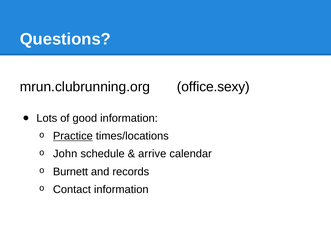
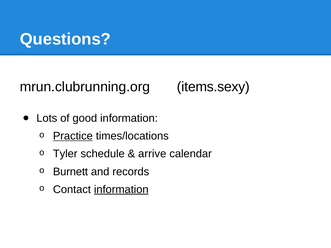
office.sexy: office.sexy -> items.sexy
John: John -> Tyler
information at (121, 190) underline: none -> present
